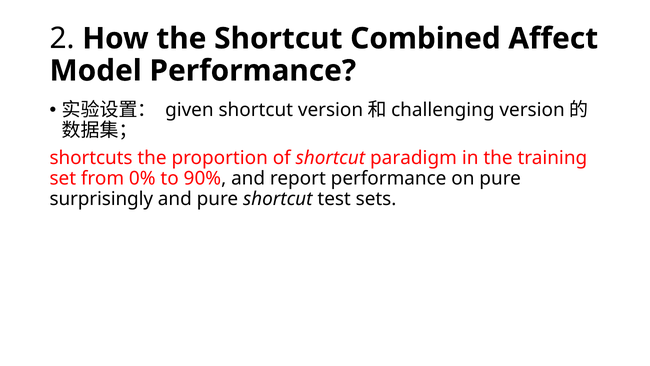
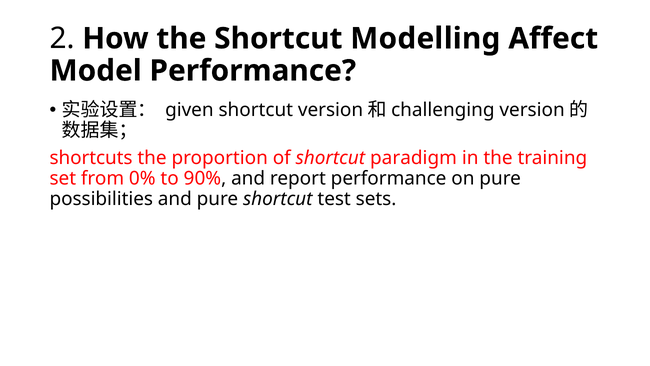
Combined: Combined -> Modelling
surprisingly: surprisingly -> possibilities
